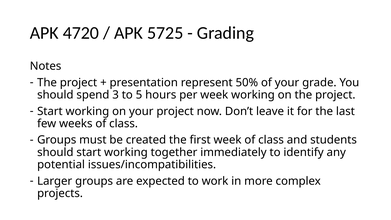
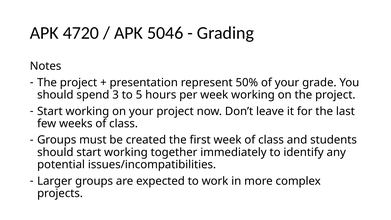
5725: 5725 -> 5046
